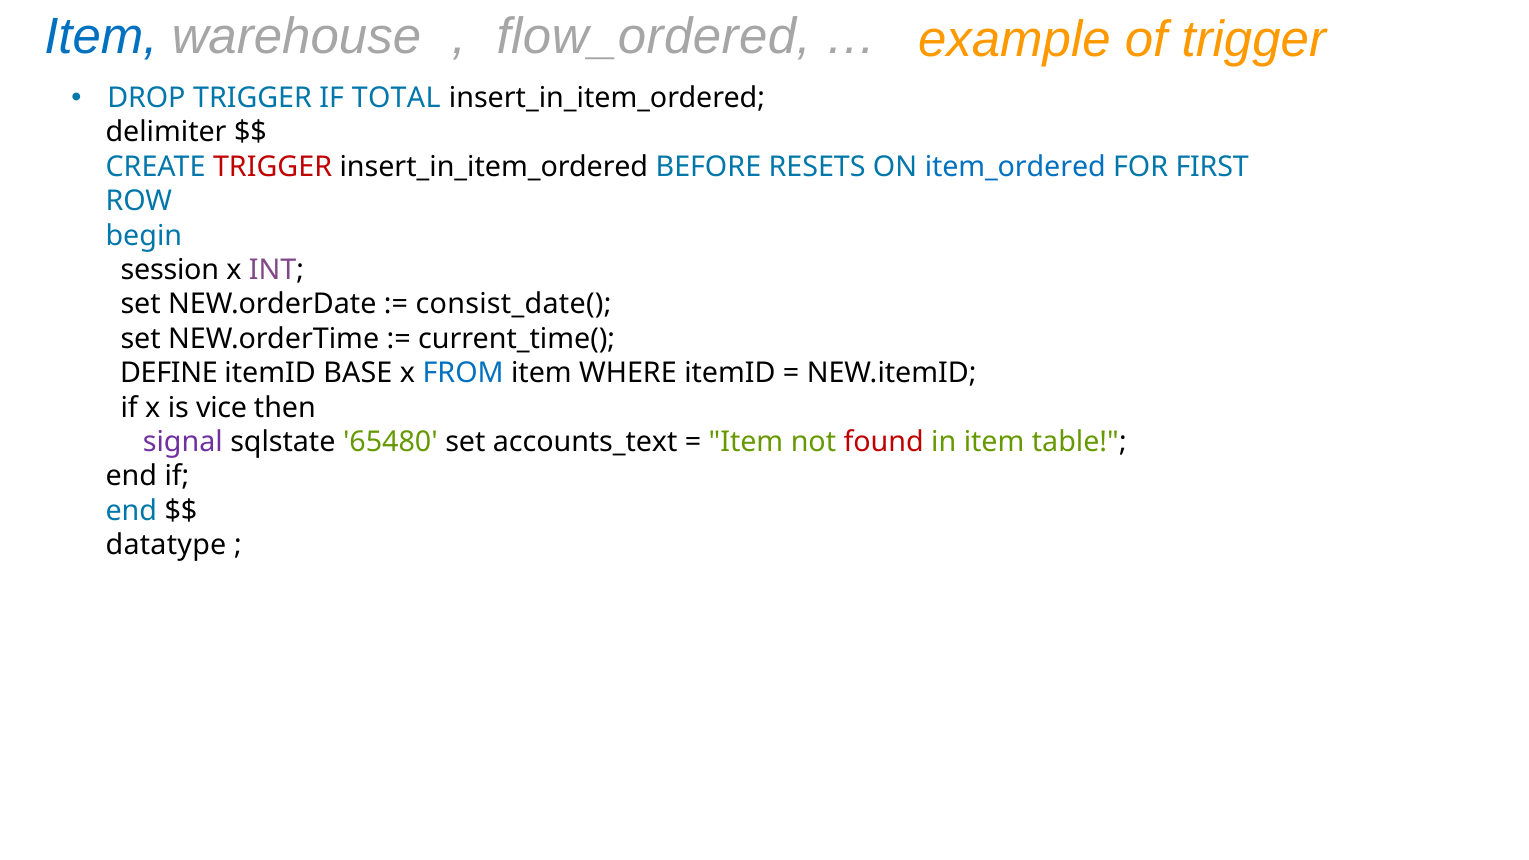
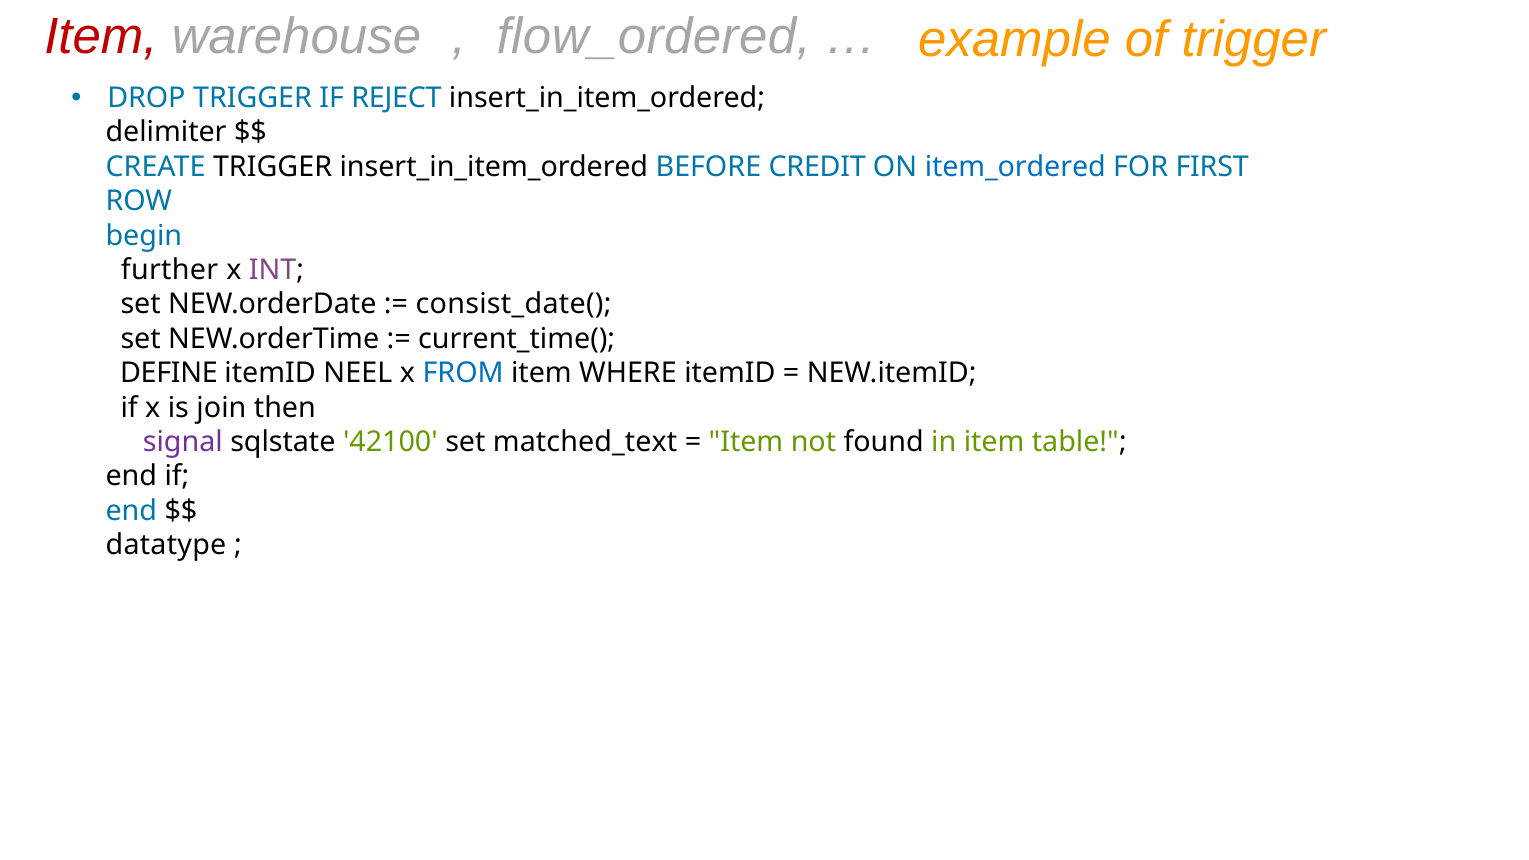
Item at (101, 36) colour: blue -> red
TOTAL: TOTAL -> REJECT
TRIGGER at (273, 167) colour: red -> black
RESETS: RESETS -> CREDIT
session: session -> further
BASE: BASE -> NEEL
vice: vice -> join
65480: 65480 -> 42100
accounts_text: accounts_text -> matched_text
found colour: red -> black
